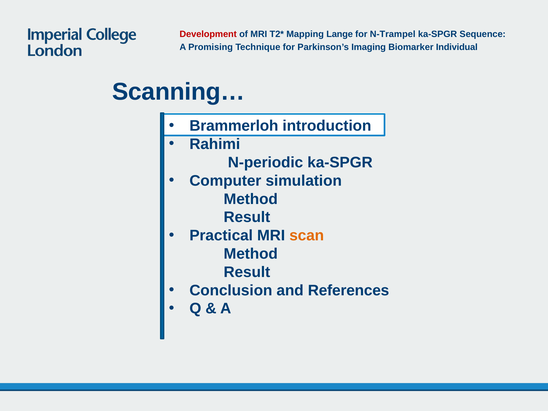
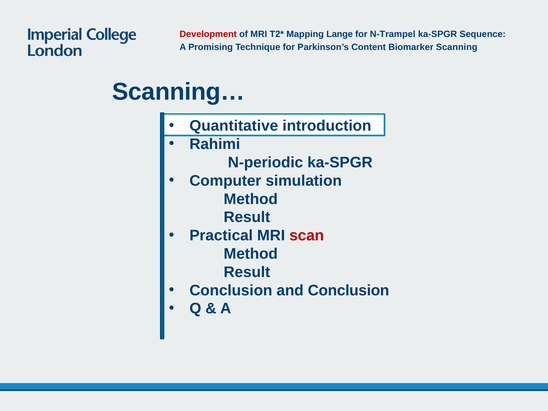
Imaging: Imaging -> Content
Individual: Individual -> Scanning
Brammerloh: Brammerloh -> Quantitative
scan colour: orange -> red
and References: References -> Conclusion
